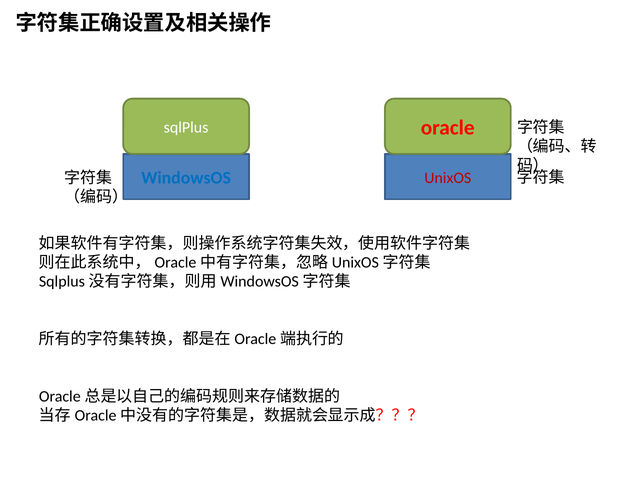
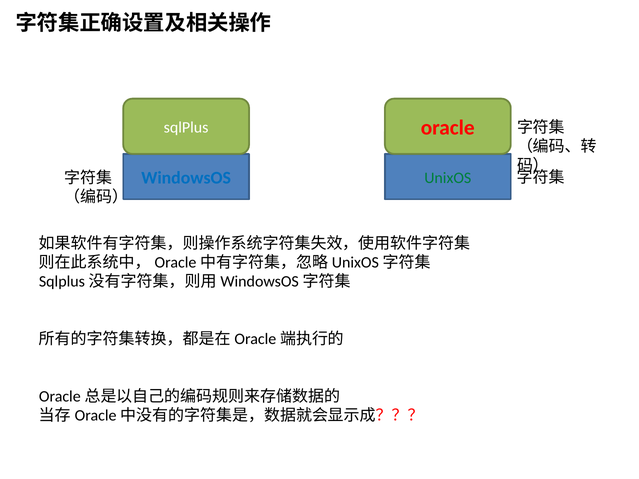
UnixOS colour: red -> green
